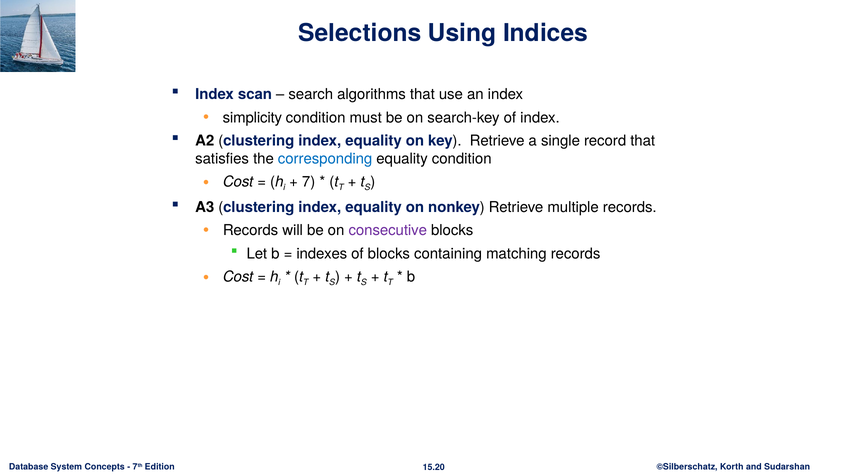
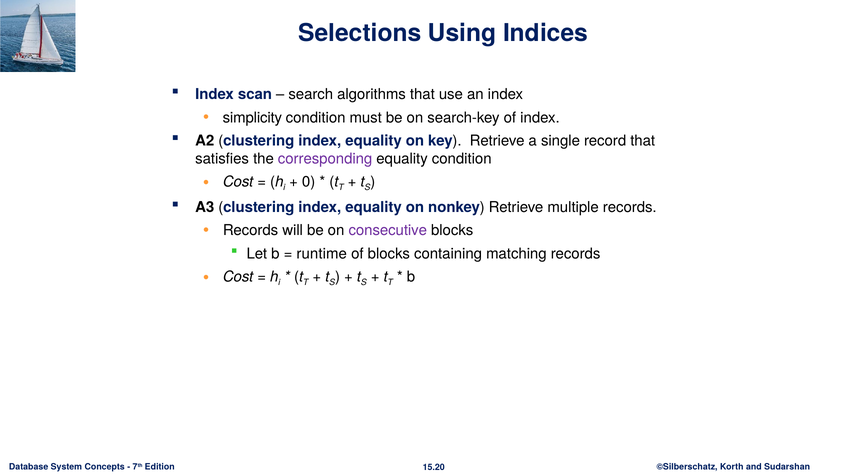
corresponding colour: blue -> purple
7: 7 -> 0
indexes: indexes -> runtime
